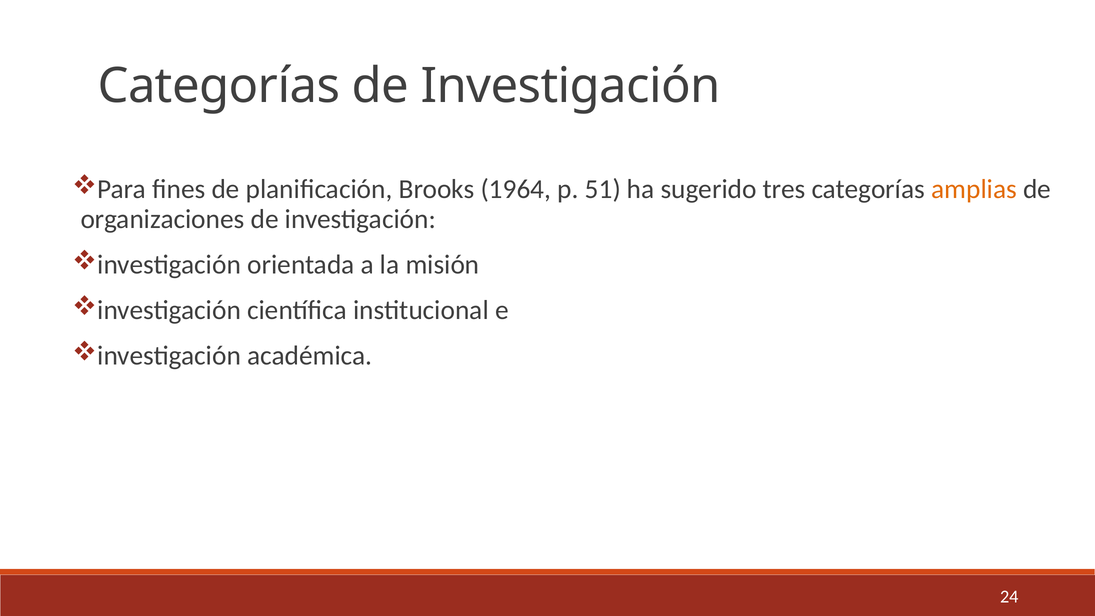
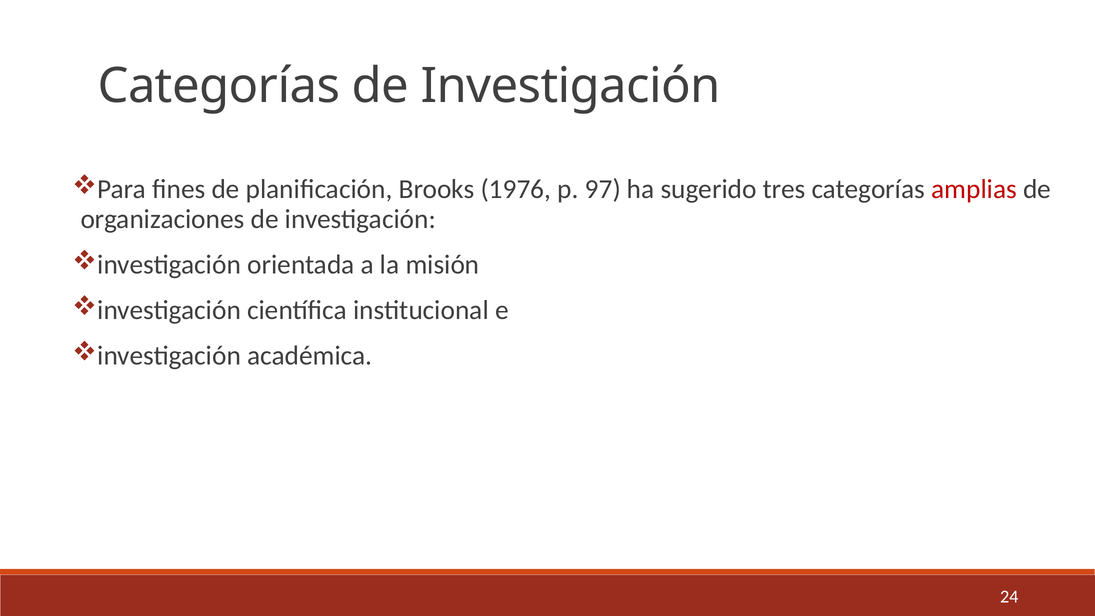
1964: 1964 -> 1976
51: 51 -> 97
amplias colour: orange -> red
